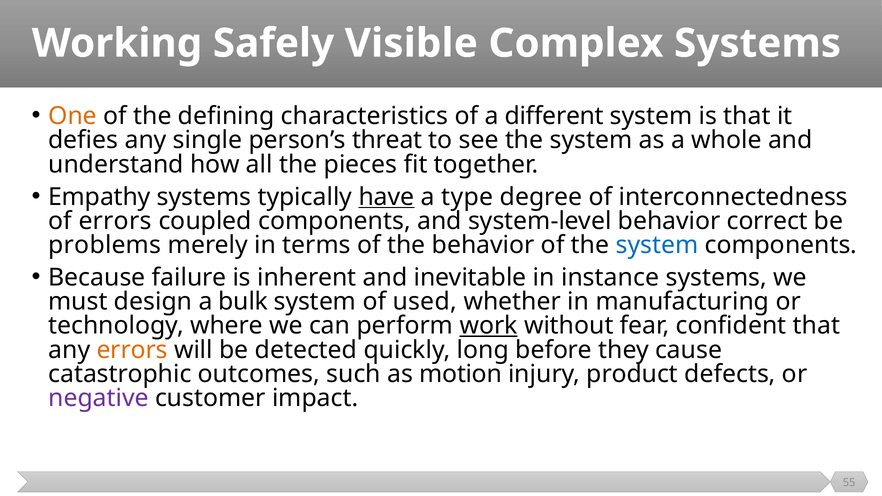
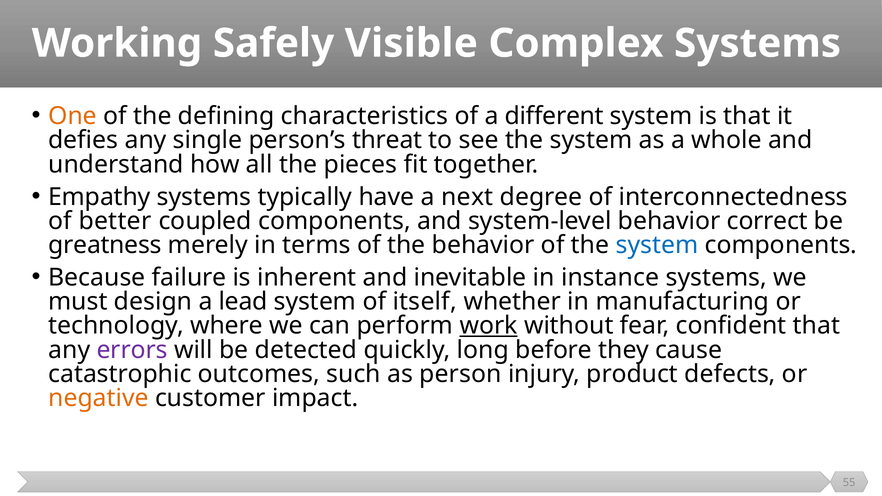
have underline: present -> none
type: type -> next
of errors: errors -> better
problems: problems -> greatness
bulk: bulk -> lead
used: used -> itself
errors at (132, 350) colour: orange -> purple
motion: motion -> person
negative colour: purple -> orange
